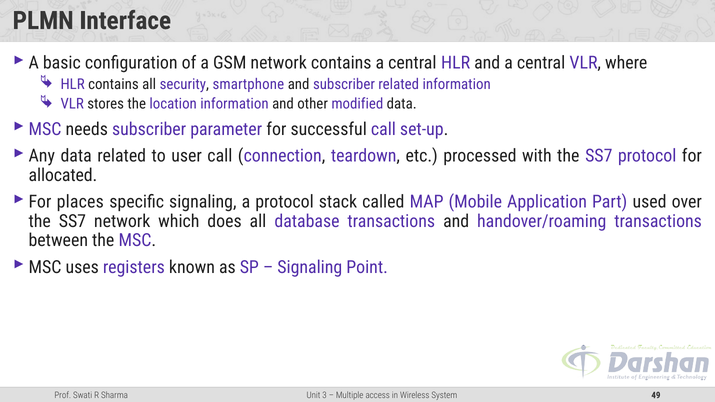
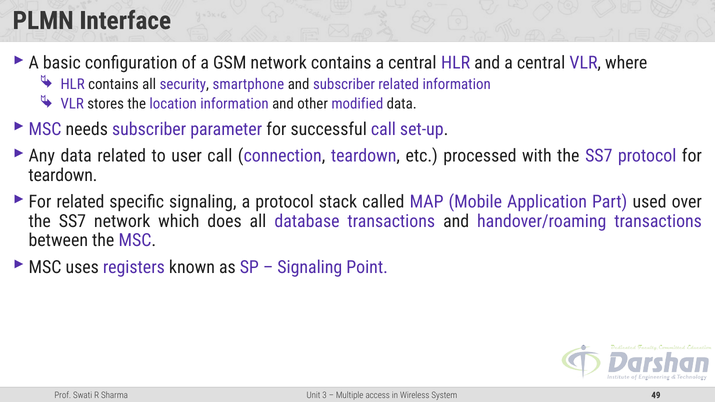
allocated at (63, 175): allocated -> teardown
For places: places -> related
